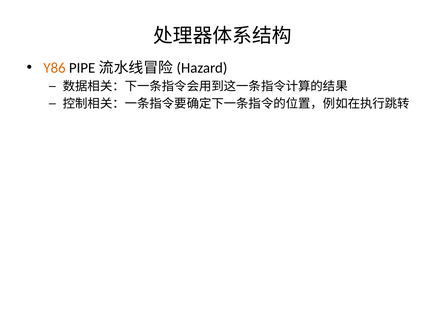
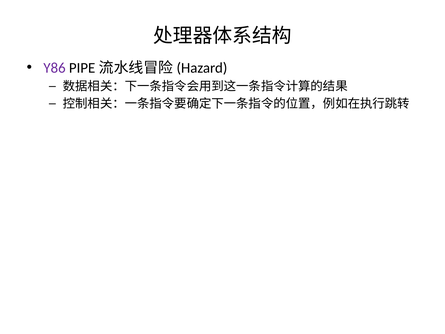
Y86 colour: orange -> purple
